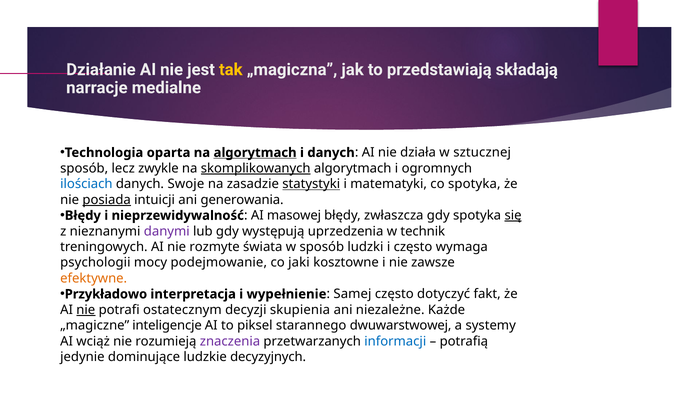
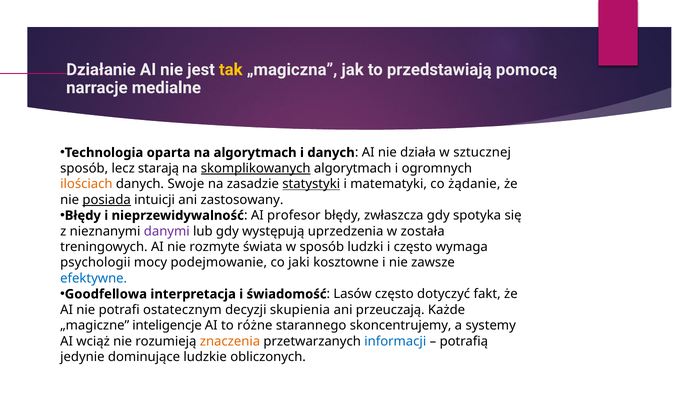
składają: składają -> pomocą
algorytmach at (255, 153) underline: present -> none
zwykle: zwykle -> starają
ilościach colour: blue -> orange
co spotyka: spotyka -> żądanie
generowania: generowania -> zastosowany
masowej: masowej -> profesor
się underline: present -> none
technik: technik -> została
efektywne colour: orange -> blue
Przykładowo: Przykładowo -> Goodfellowa
wypełnienie: wypełnienie -> świadomość
Samej: Samej -> Lasów
nie at (86, 310) underline: present -> none
niezależne: niezależne -> przeuczają
piksel: piksel -> różne
dwuwarstwowej: dwuwarstwowej -> skoncentrujemy
znaczenia colour: purple -> orange
decyzyjnych: decyzyjnych -> obliczonych
